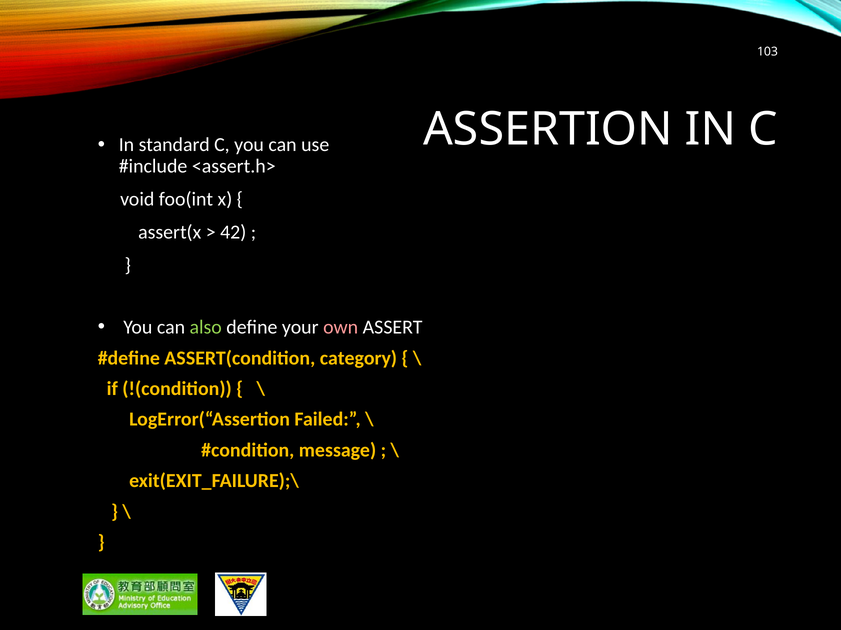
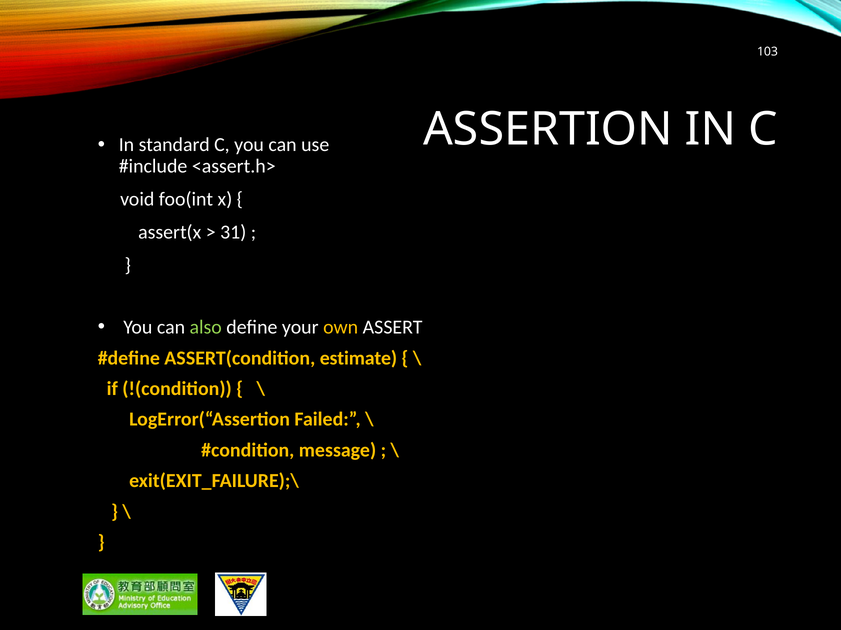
42: 42 -> 31
own colour: pink -> yellow
category: category -> estimate
